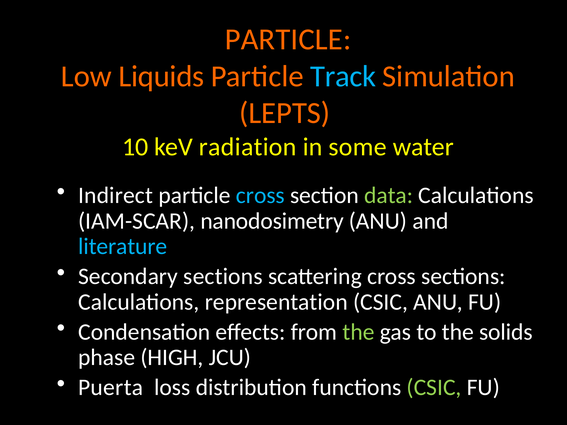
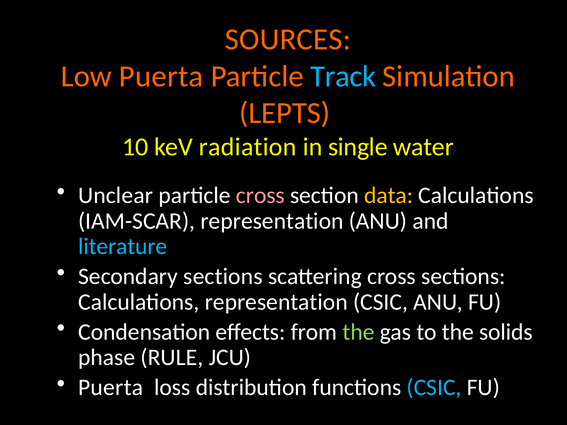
PARTICLE at (288, 40): PARTICLE -> SOURCES
Low Liquids: Liquids -> Puerta
some: some -> single
Indirect: Indirect -> Unclear
cross at (260, 196) colour: light blue -> pink
data colour: light green -> yellow
IAM-SCAR nanodosimetry: nanodosimetry -> representation
HIGH: HIGH -> RULE
CSIC at (434, 388) colour: light green -> light blue
